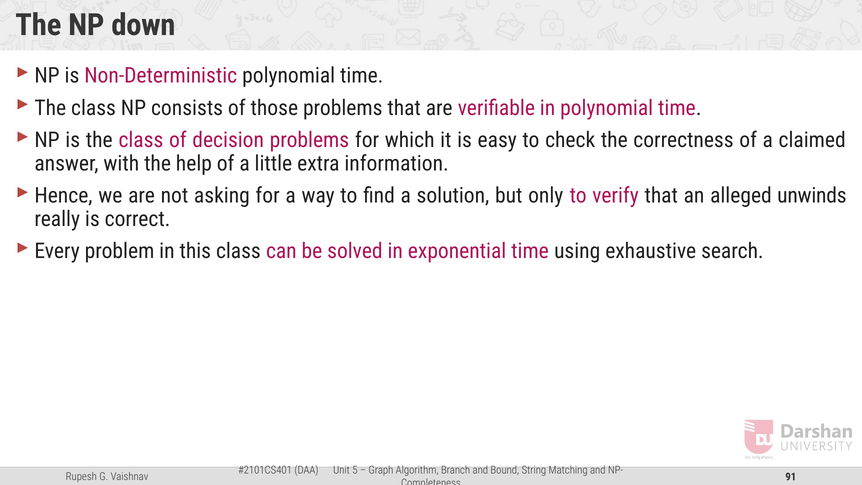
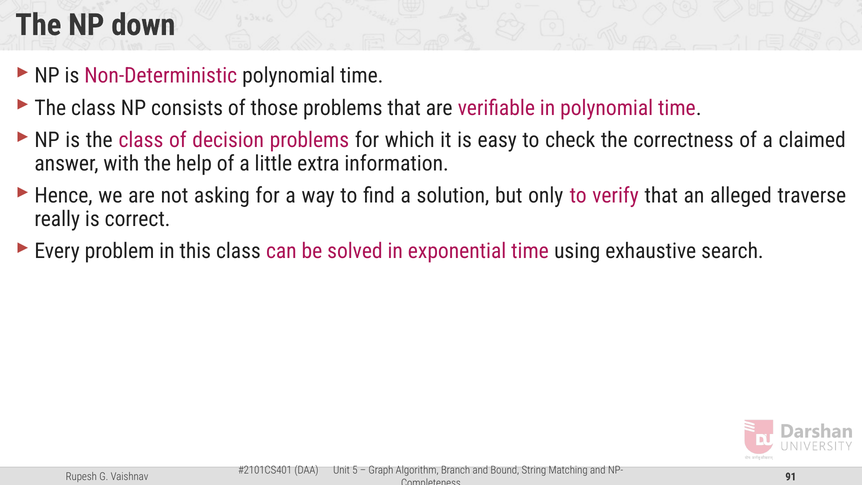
unwinds: unwinds -> traverse
